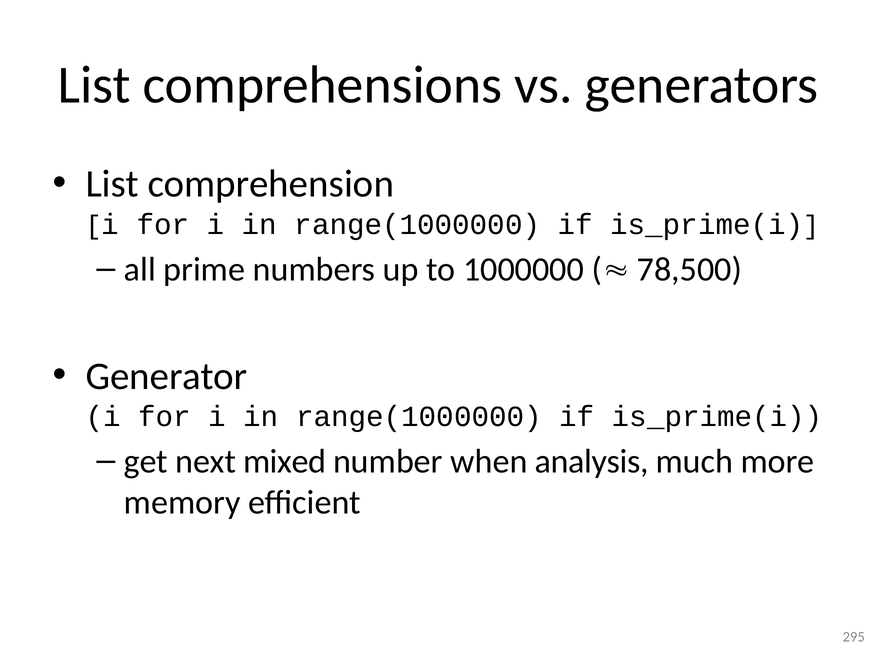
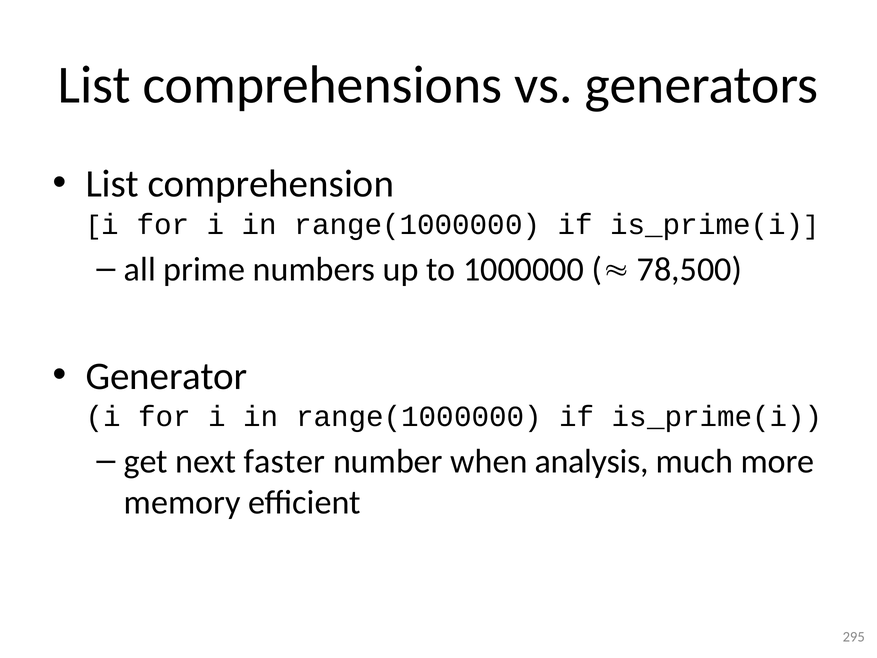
mixed: mixed -> faster
